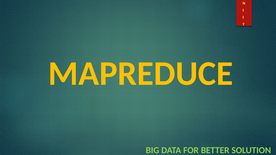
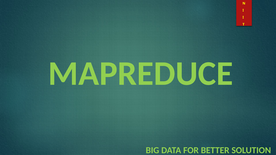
MAPREDUCE colour: yellow -> light green
